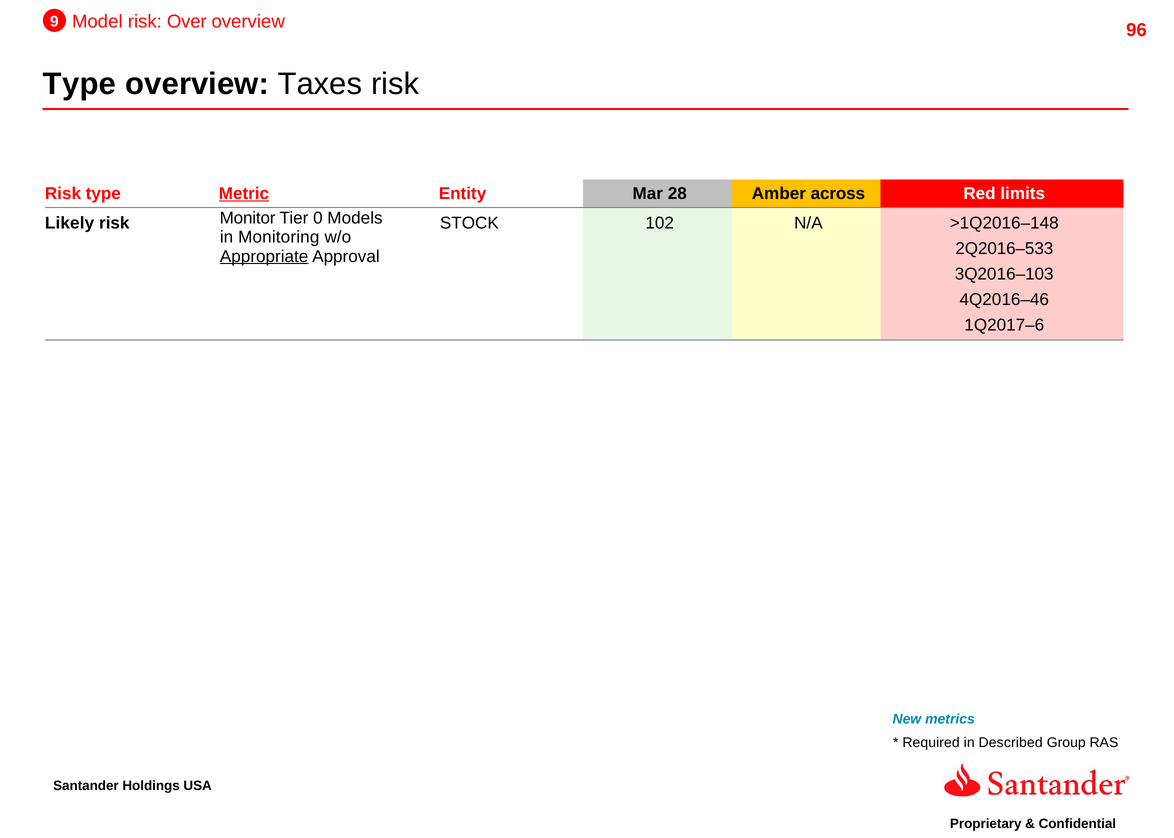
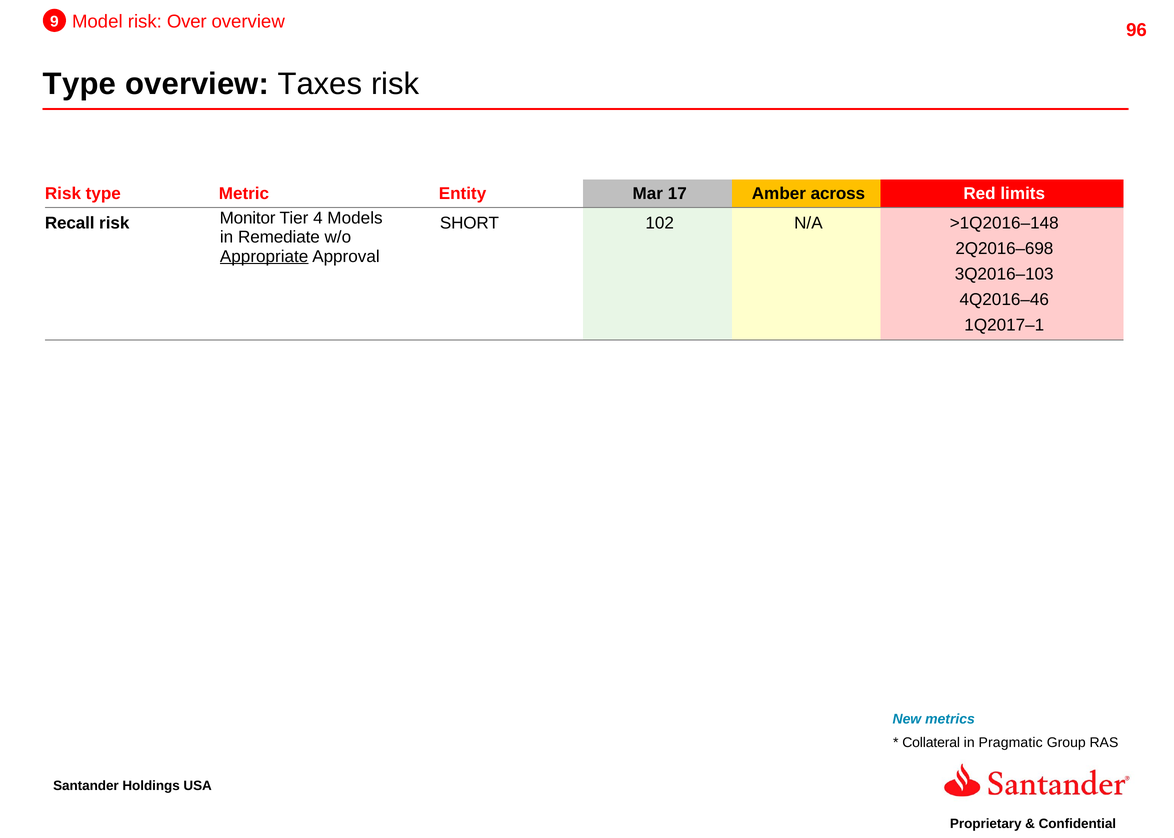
Metric underline: present -> none
28: 28 -> 17
Likely: Likely -> Recall
0: 0 -> 4
STOCK: STOCK -> SHORT
Monitoring: Monitoring -> Remediate
2Q2016–533: 2Q2016–533 -> 2Q2016–698
1Q2017–6: 1Q2017–6 -> 1Q2017–1
Required: Required -> Collateral
Described: Described -> Pragmatic
